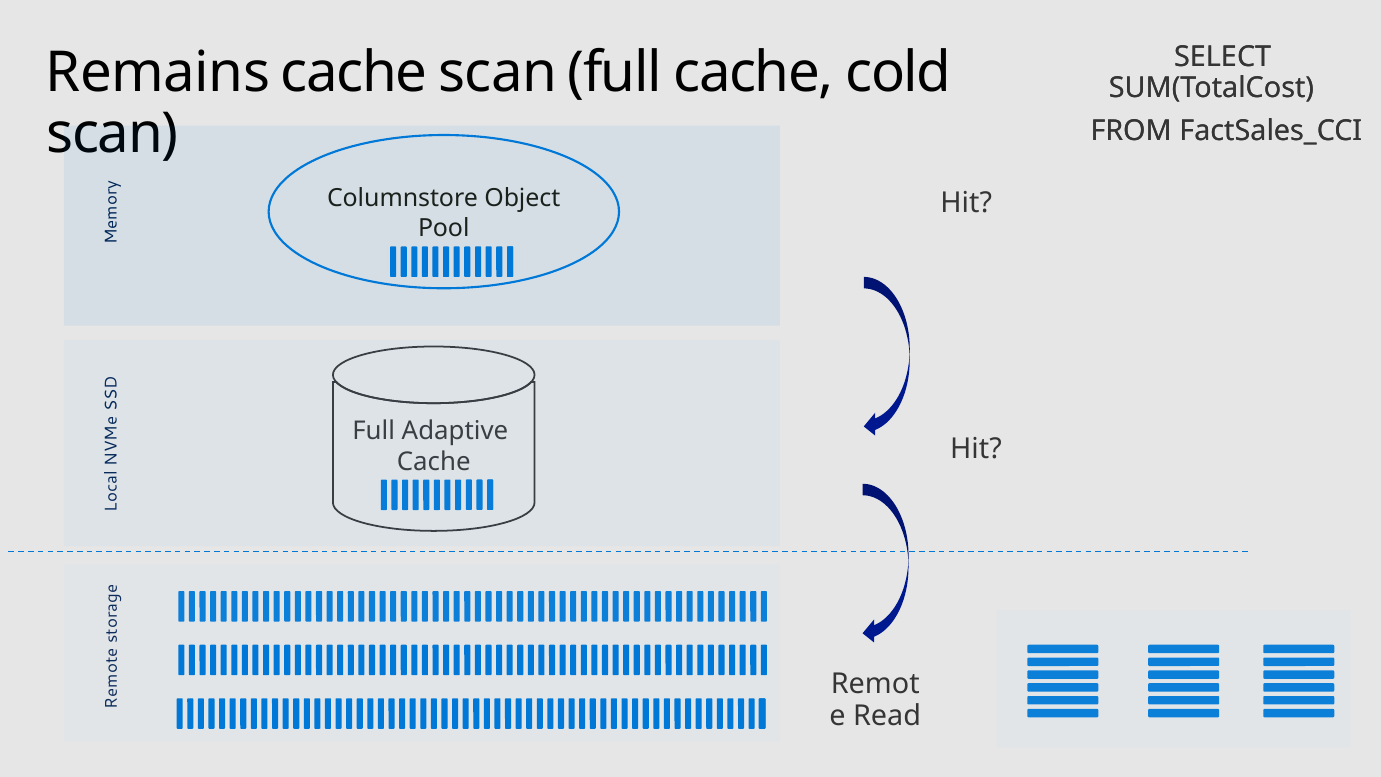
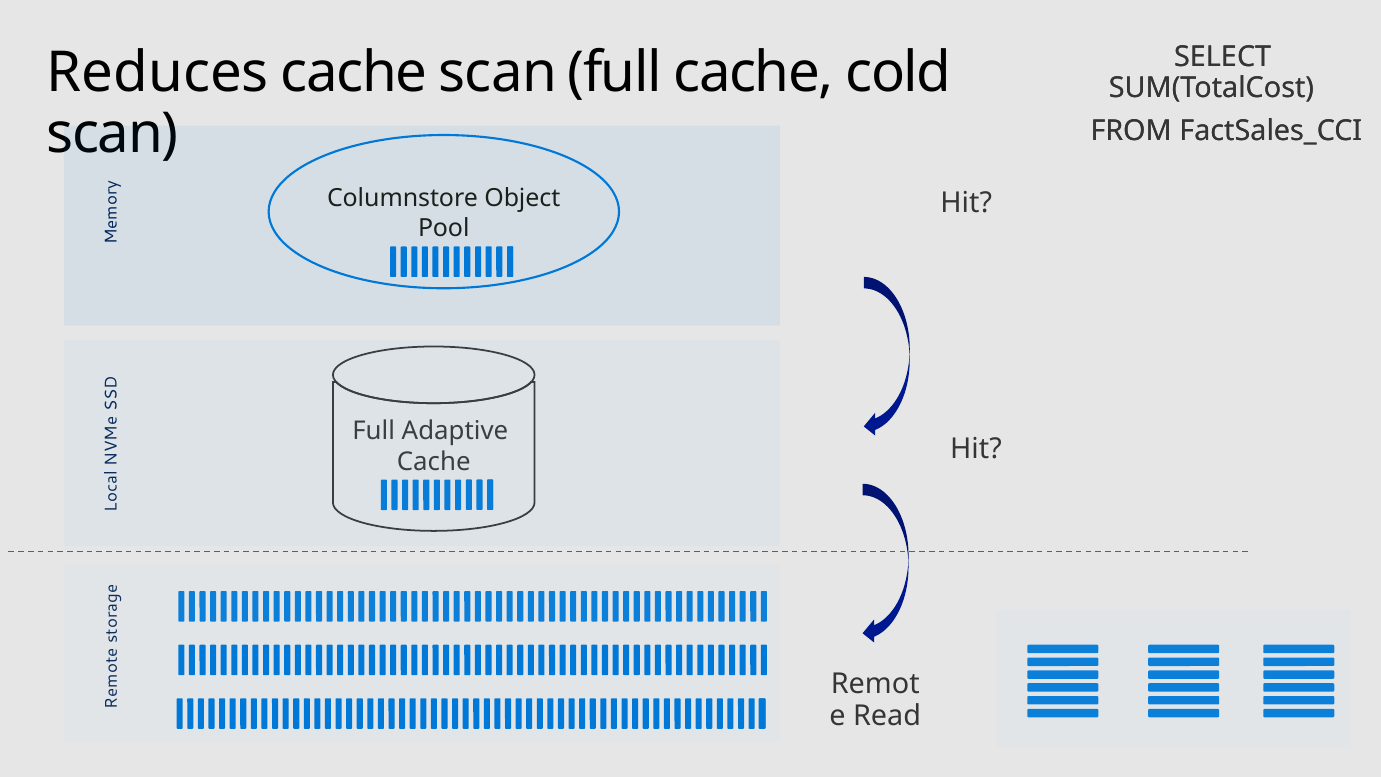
Remains: Remains -> Reduces
